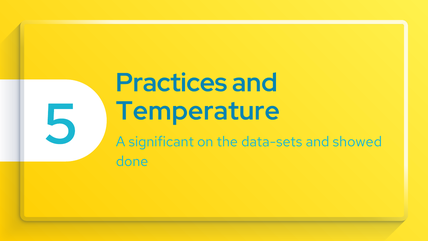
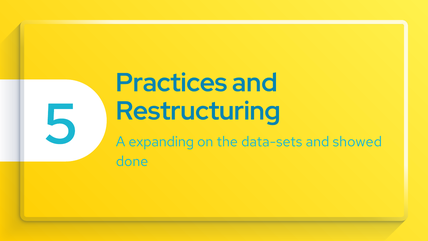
Temperature: Temperature -> Restructuring
significant: significant -> expanding
